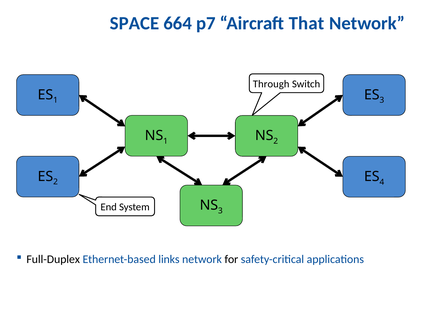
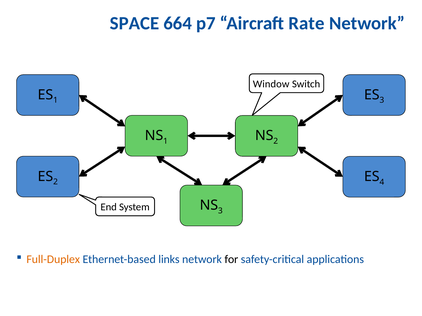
That: That -> Rate
Through: Through -> Window
Full-Duplex colour: black -> orange
